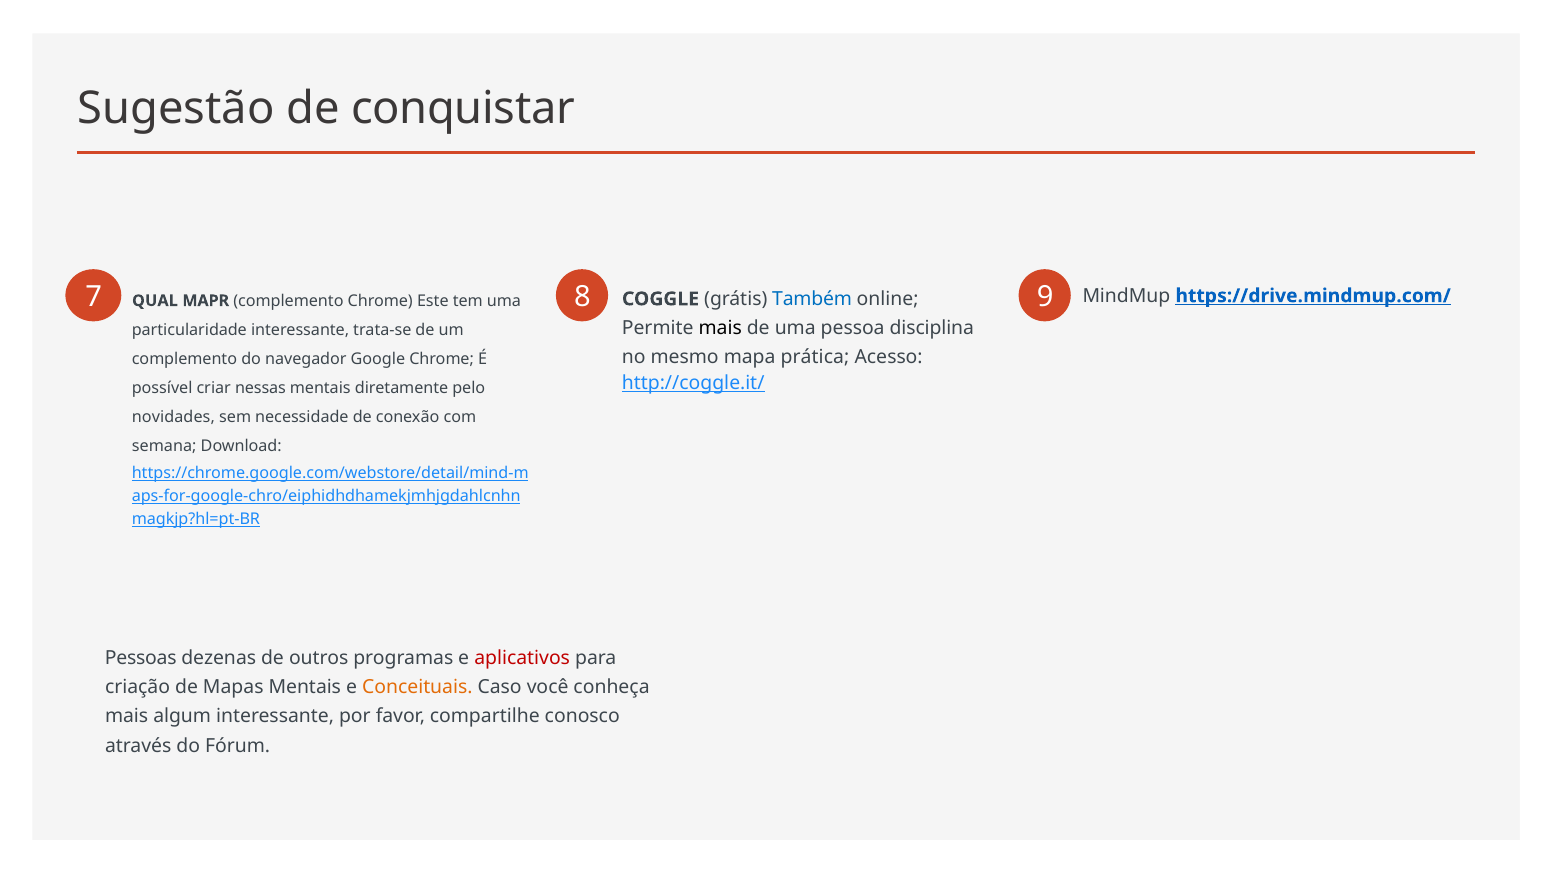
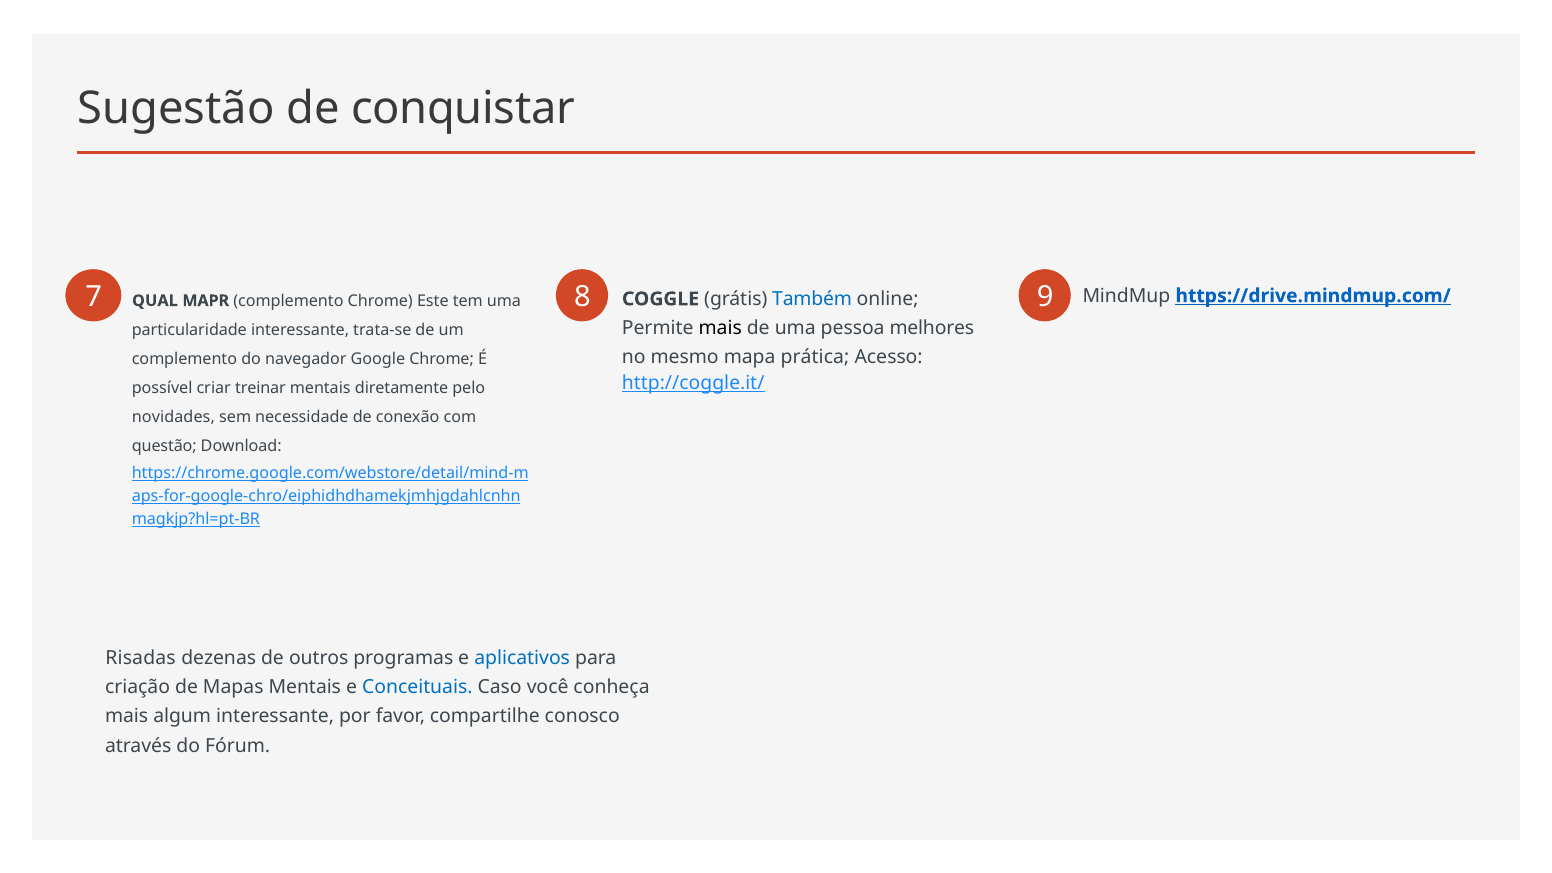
disciplina: disciplina -> melhores
nessas: nessas -> treinar
semana: semana -> questão
Pessoas: Pessoas -> Risadas
aplicativos colour: red -> blue
Conceituais colour: orange -> blue
